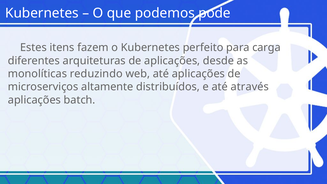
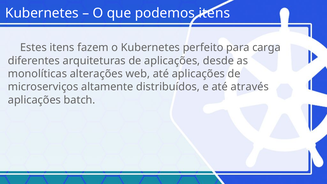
podemos pode: pode -> itens
reduzindo: reduzindo -> alterações
